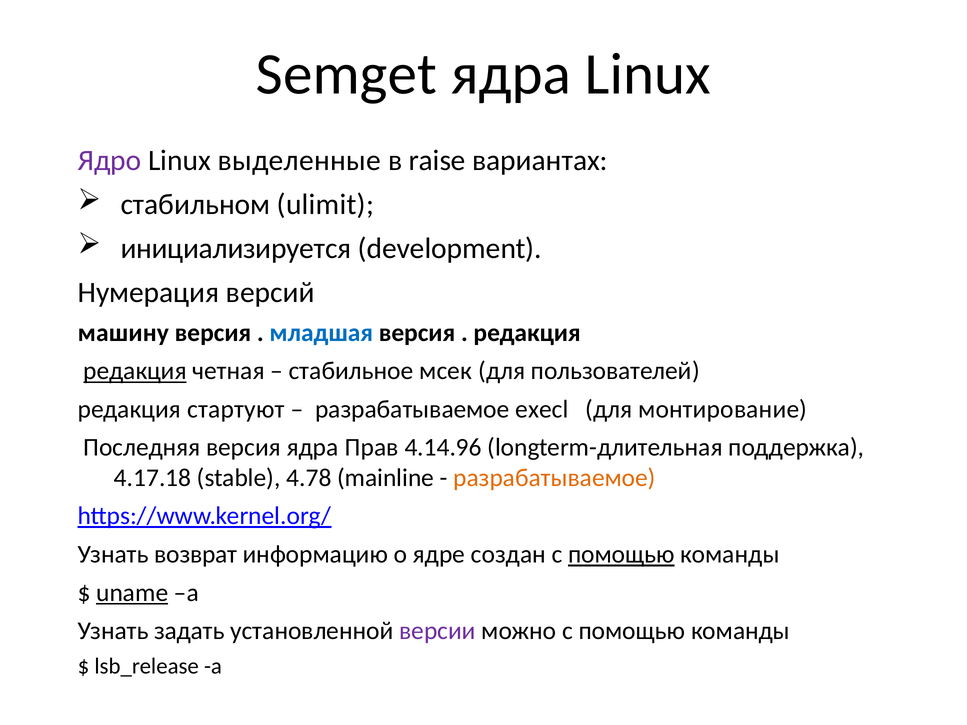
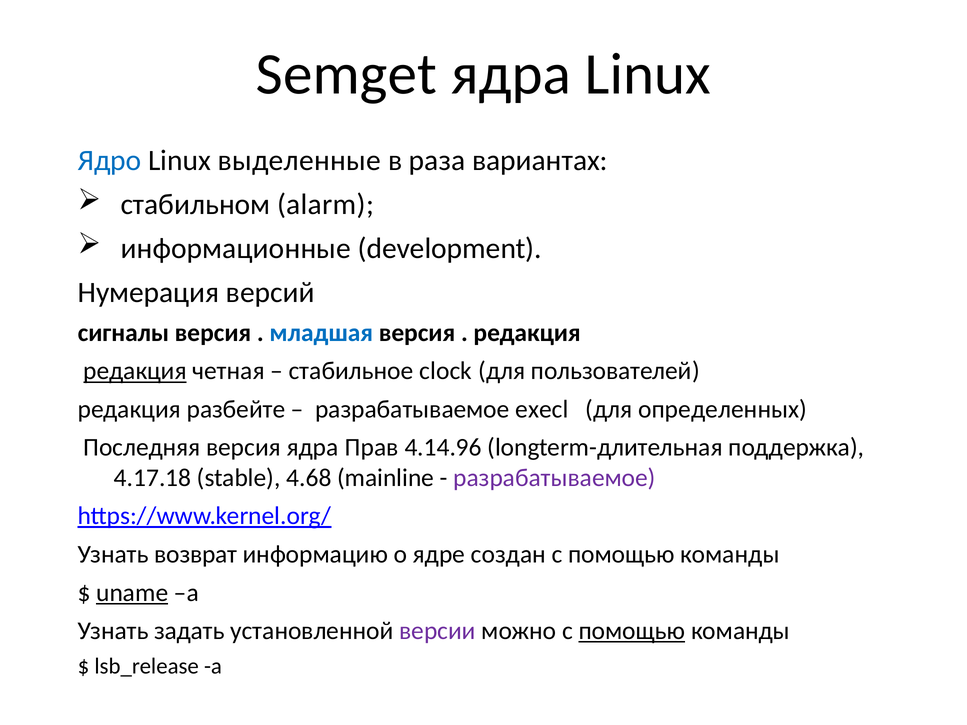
Ядро colour: purple -> blue
raise: raise -> раза
ulimit: ulimit -> alarm
инициализируется: инициализируется -> информационные
машину: машину -> сигналы
мсек: мсек -> clock
стартуют: стартуют -> разбейте
монтирование: монтирование -> определенных
4.78: 4.78 -> 4.68
разрабатываемое at (554, 478) colour: orange -> purple
помощью at (621, 555) underline: present -> none
помощью at (632, 631) underline: none -> present
